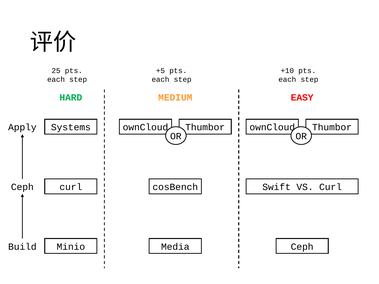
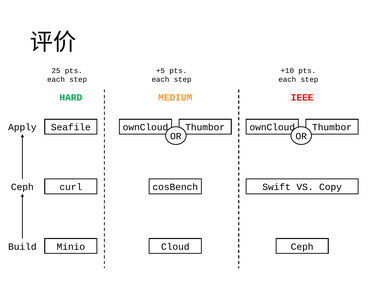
EASY: EASY -> IEEE
Systems: Systems -> Seafile
VS Curl: Curl -> Copy
Media: Media -> Cloud
